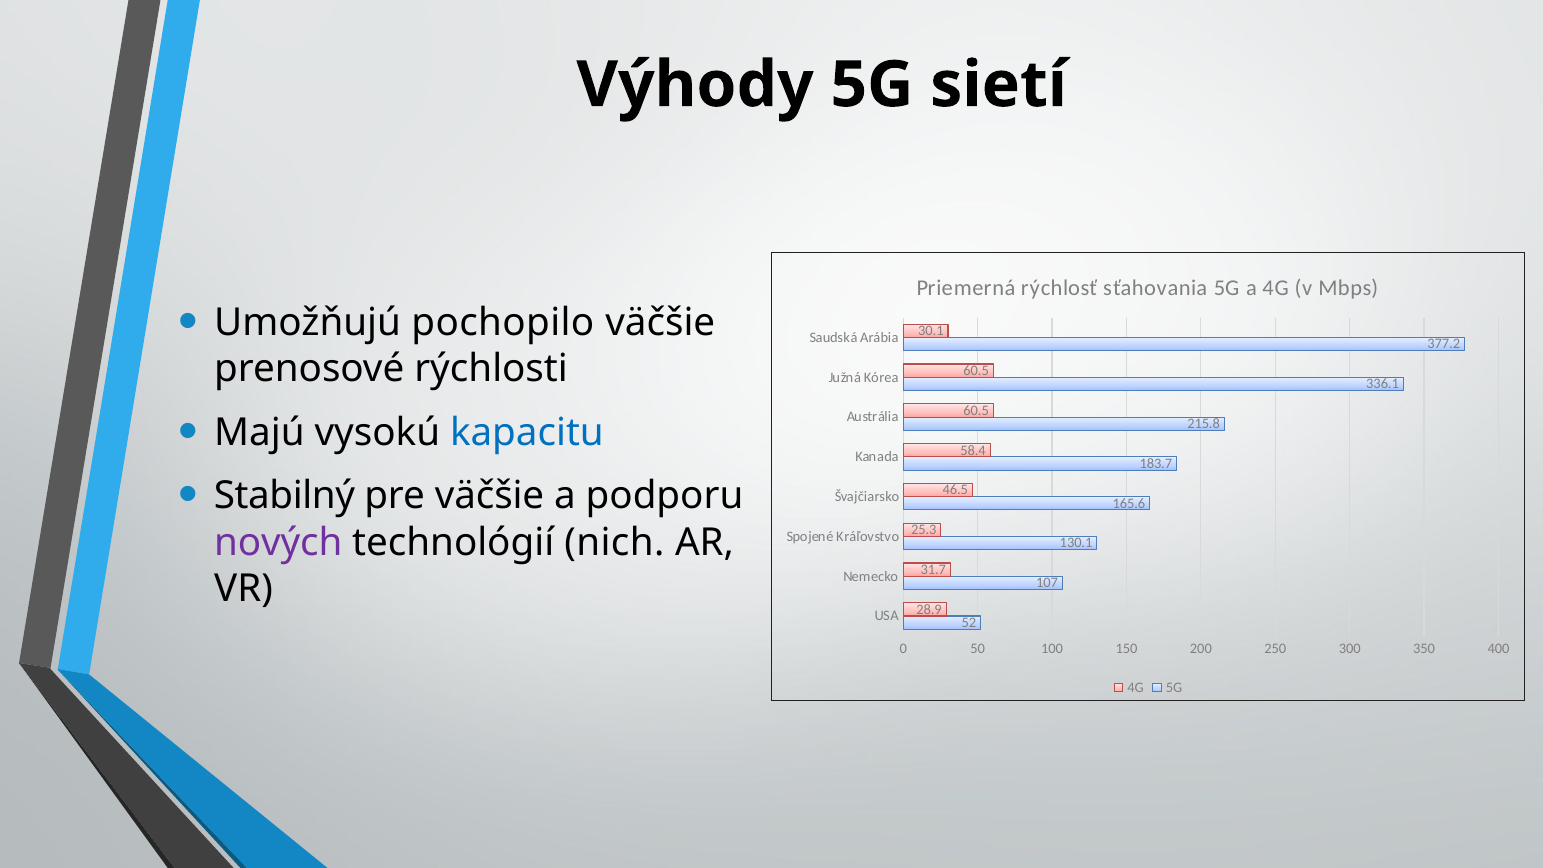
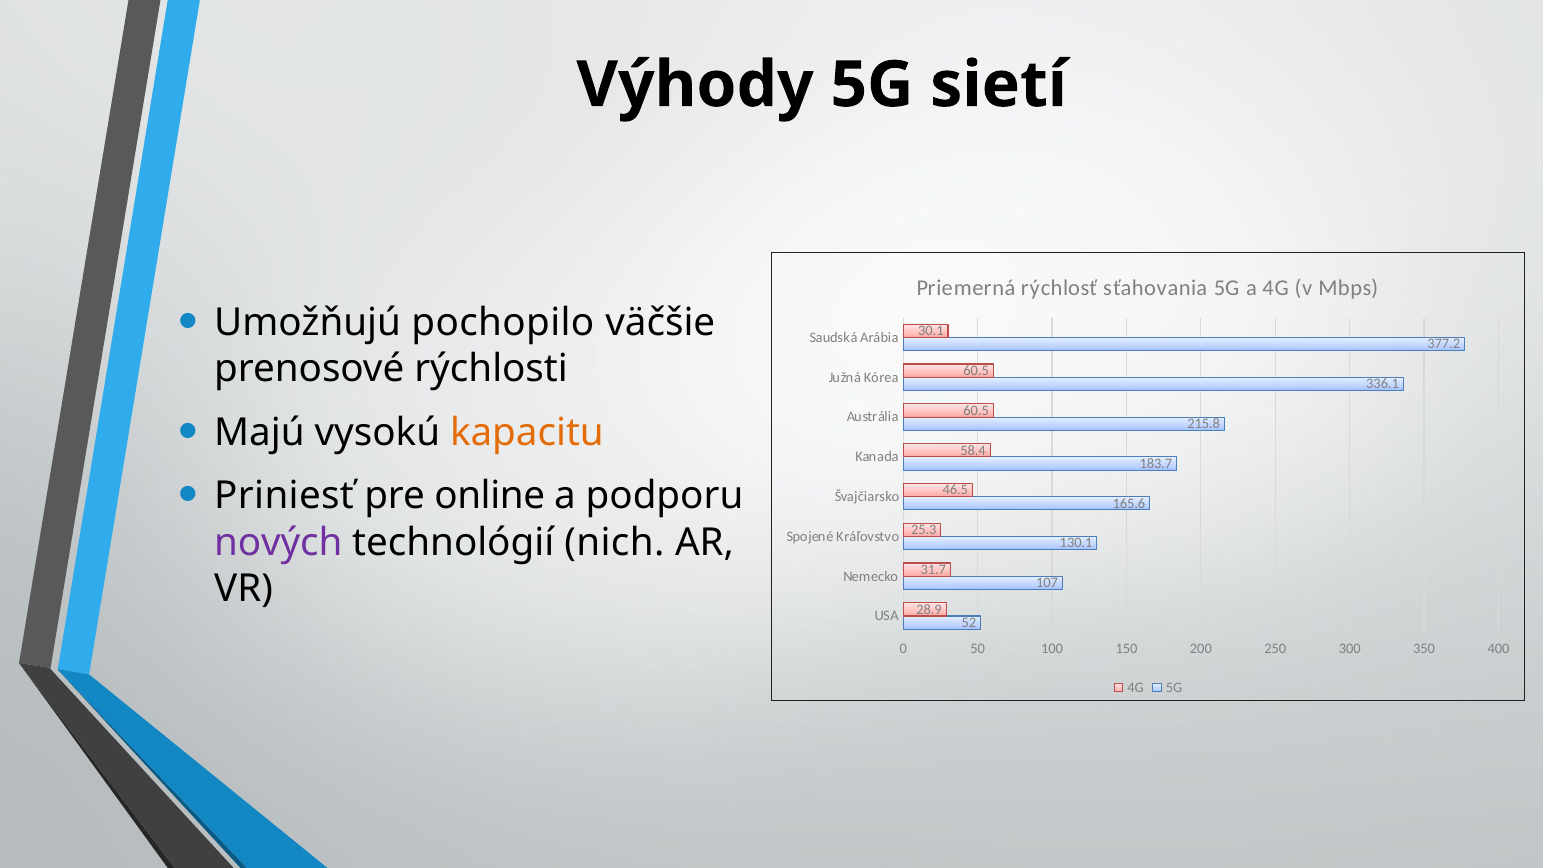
kapacitu colour: blue -> orange
Stabilný: Stabilný -> Priniesť
pre väčšie: väčšie -> online
